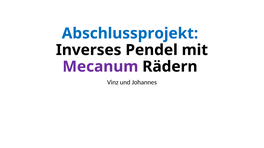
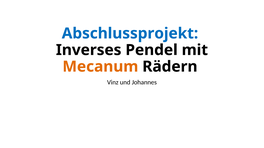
Mecanum colour: purple -> orange
